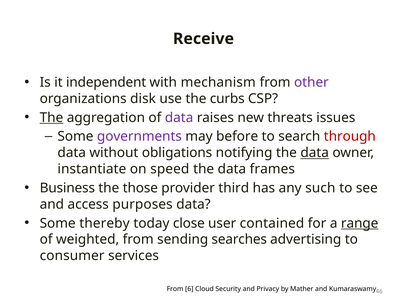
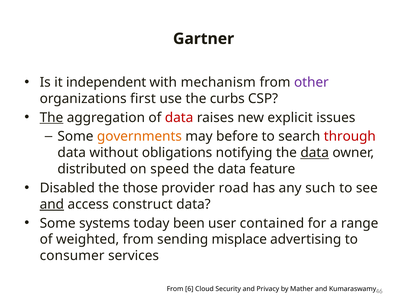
Receive: Receive -> Gartner
disk: disk -> first
data at (179, 118) colour: purple -> red
threats: threats -> explicit
governments colour: purple -> orange
instantiate: instantiate -> distributed
frames: frames -> feature
Business: Business -> Disabled
third: third -> road
and at (52, 204) underline: none -> present
purposes: purposes -> construct
thereby: thereby -> systems
close: close -> been
range underline: present -> none
searches: searches -> misplace
